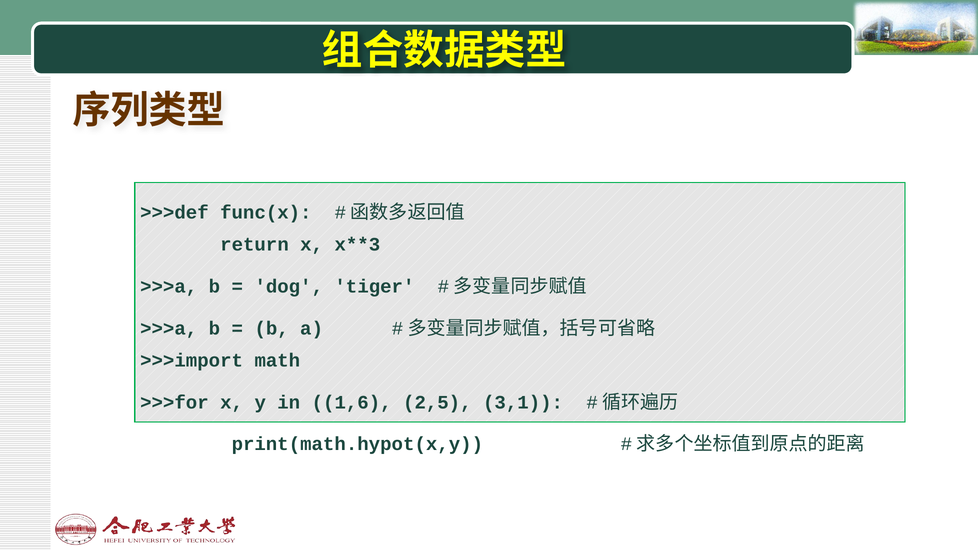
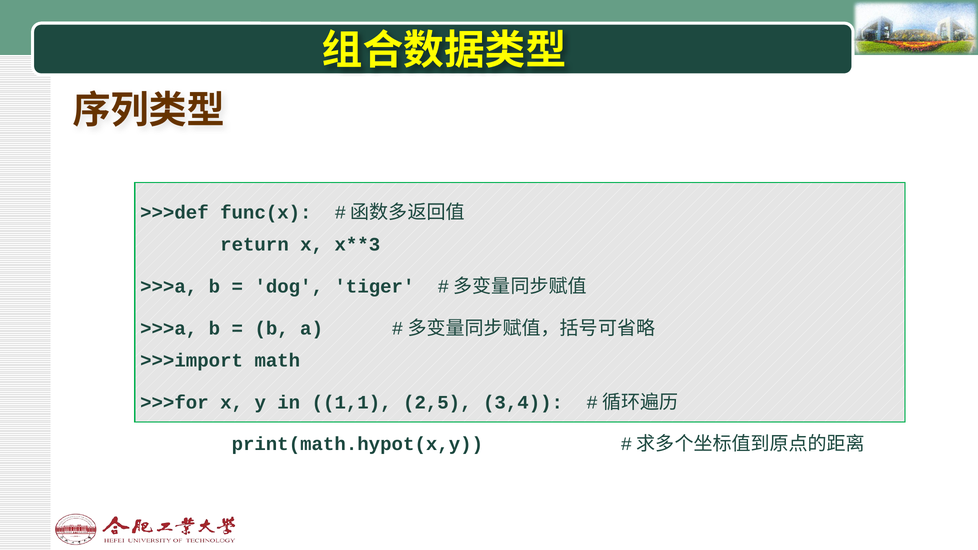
1,6: 1,6 -> 1,1
3,1: 3,1 -> 3,4
